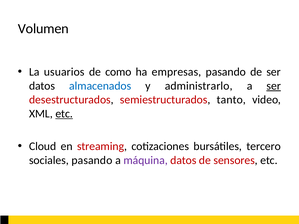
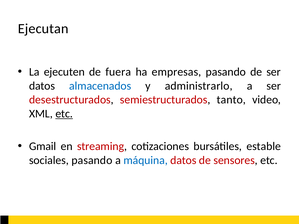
Volumen: Volumen -> Ejecutan
usuarios: usuarios -> ejecuten
como: como -> fuera
ser at (274, 86) underline: present -> none
Cloud: Cloud -> Gmail
tercero: tercero -> estable
máquina colour: purple -> blue
